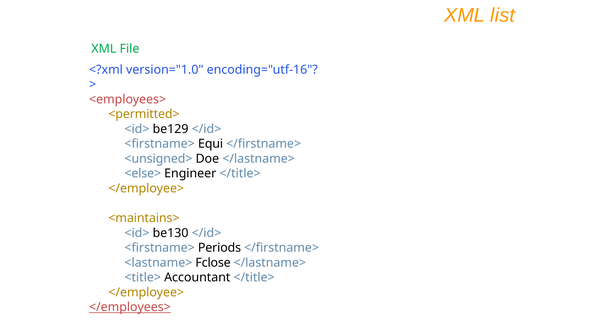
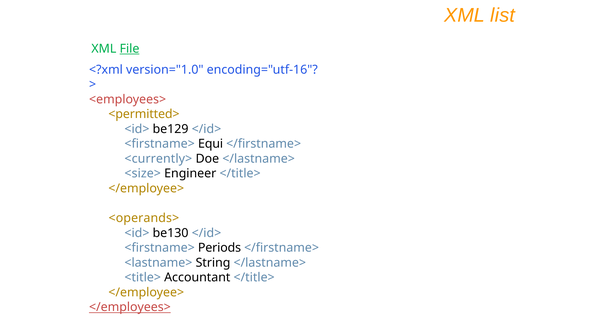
File underline: none -> present
<unsigned>: <unsigned> -> <currently>
<else>: <else> -> <size>
<maintains>: <maintains> -> <operands>
Fclose: Fclose -> String
